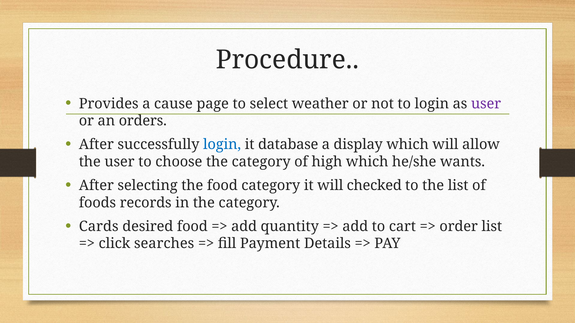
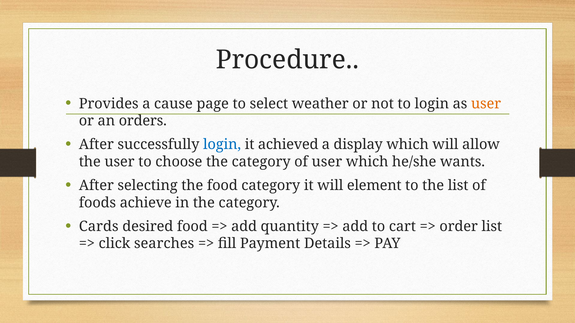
user at (486, 104) colour: purple -> orange
database: database -> achieved
of high: high -> user
checked: checked -> element
records: records -> achieve
